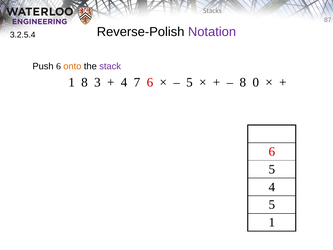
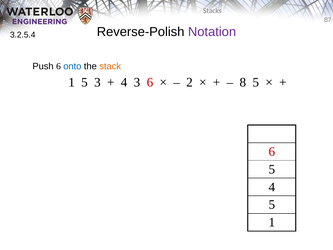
onto colour: orange -> blue
stack colour: purple -> orange
1 8: 8 -> 5
4 7: 7 -> 3
5 at (189, 82): 5 -> 2
8 0: 0 -> 5
